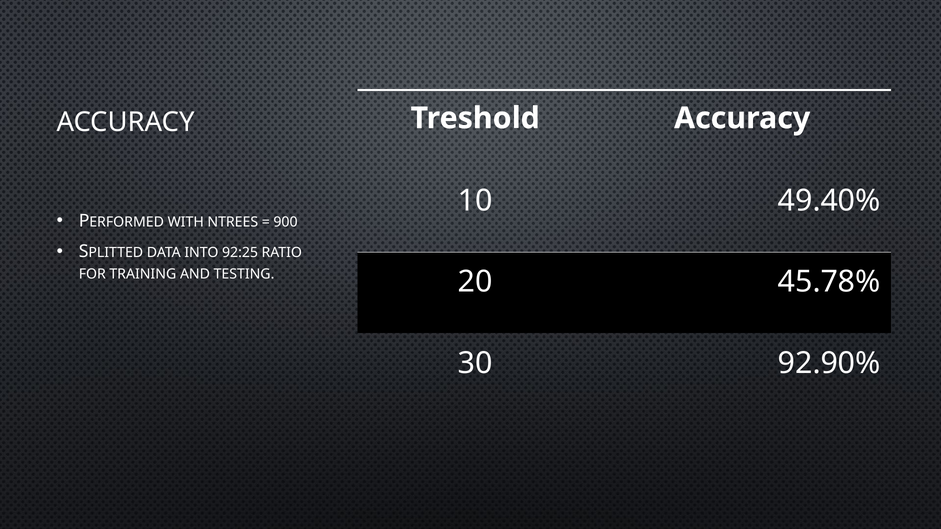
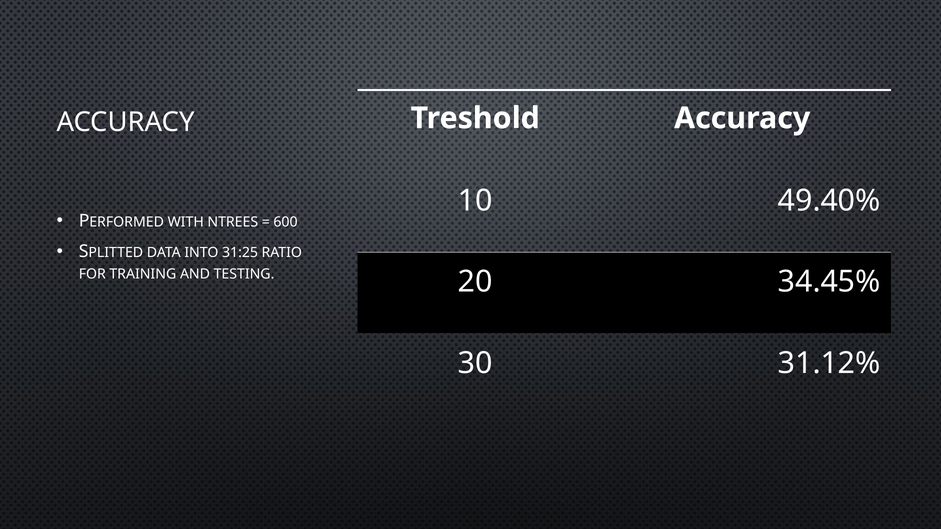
900: 900 -> 600
92:25: 92:25 -> 31:25
45.78%: 45.78% -> 34.45%
92.90%: 92.90% -> 31.12%
